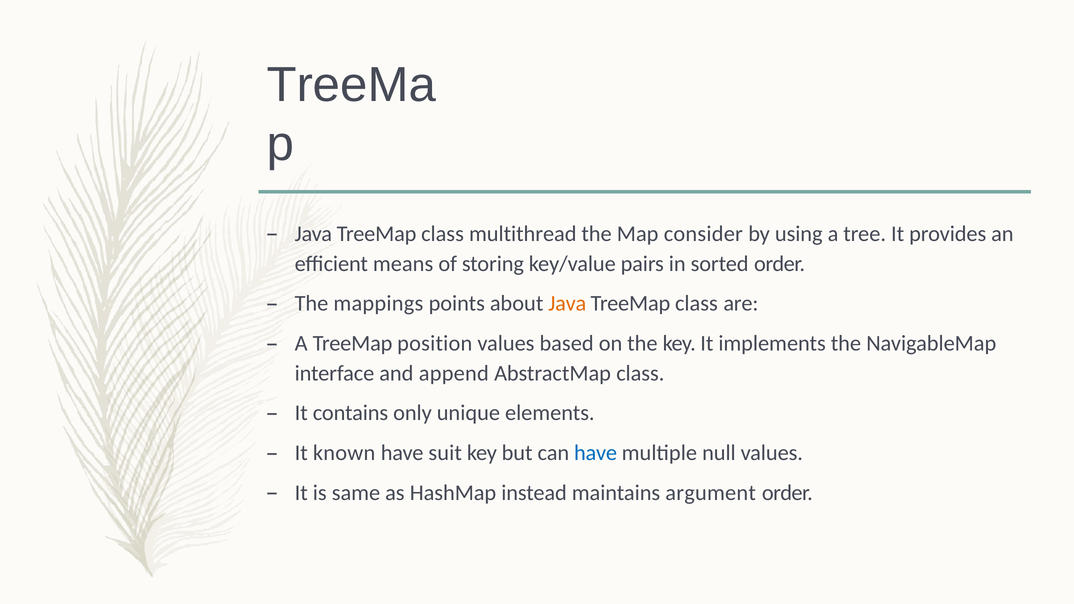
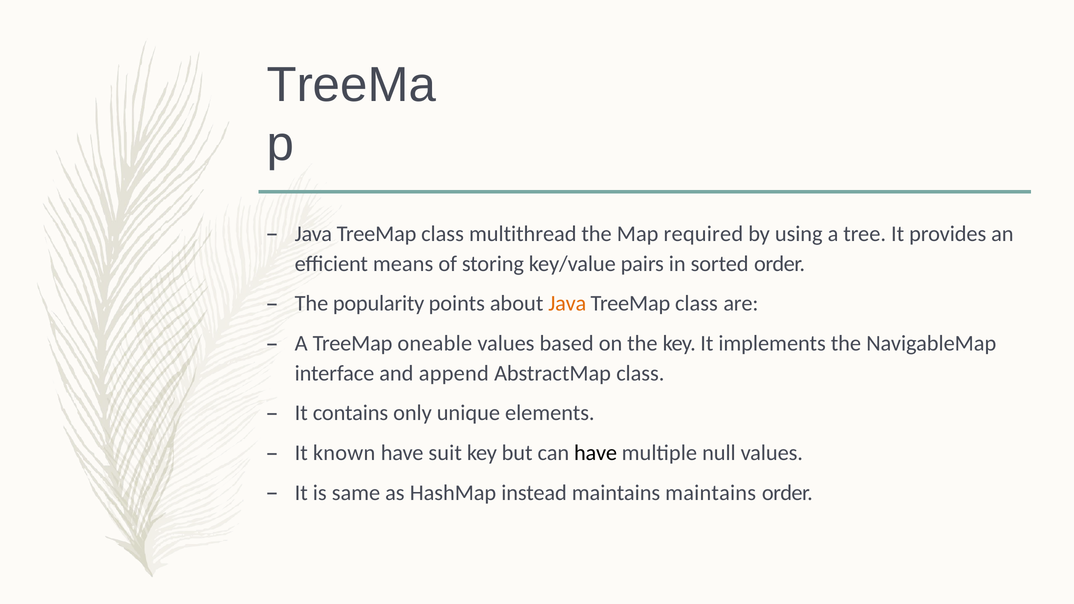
consider: consider -> required
mappings: mappings -> popularity
position: position -> oneable
have at (596, 453) colour: blue -> black
maintains argument: argument -> maintains
